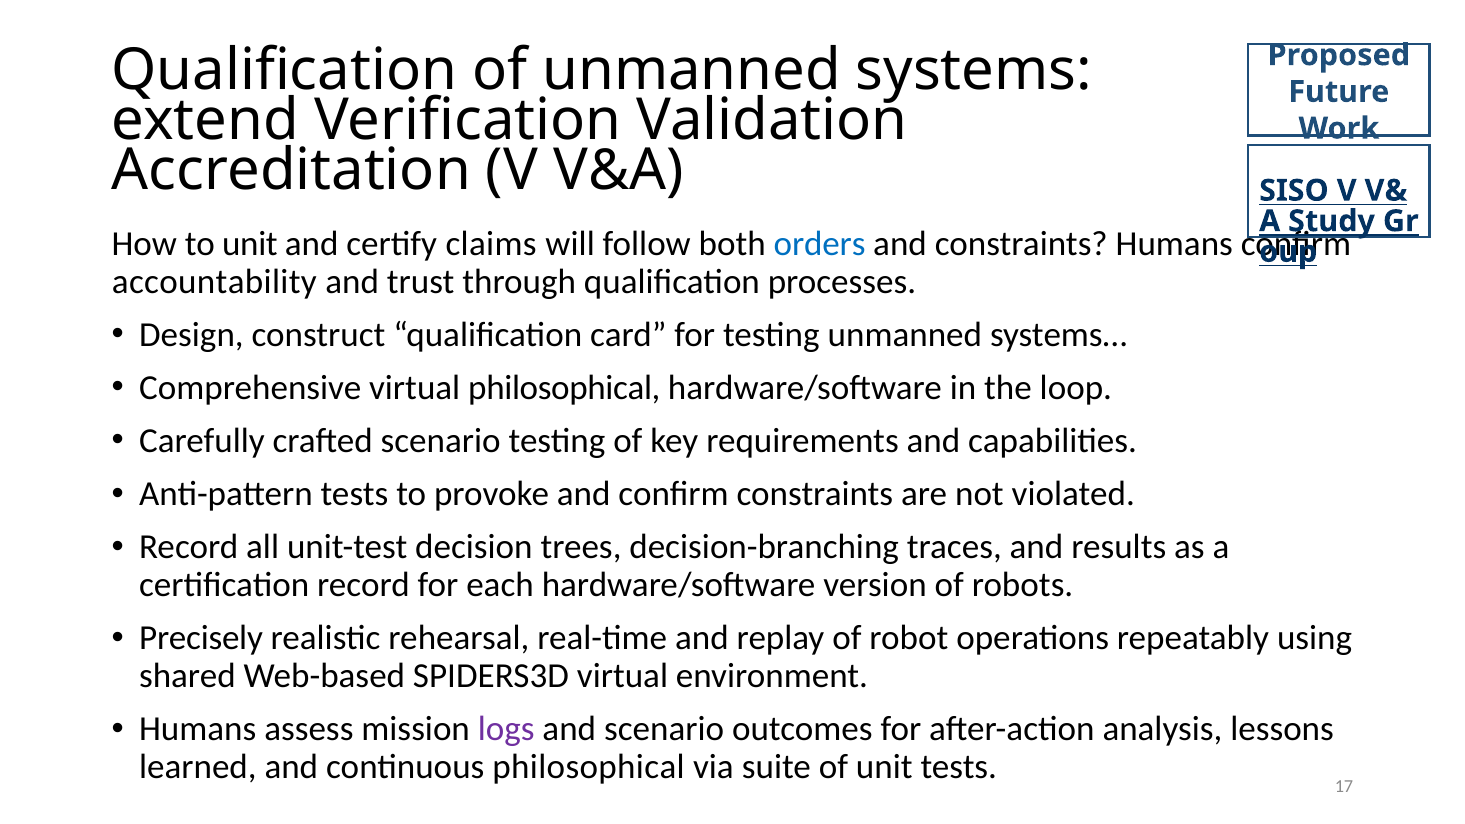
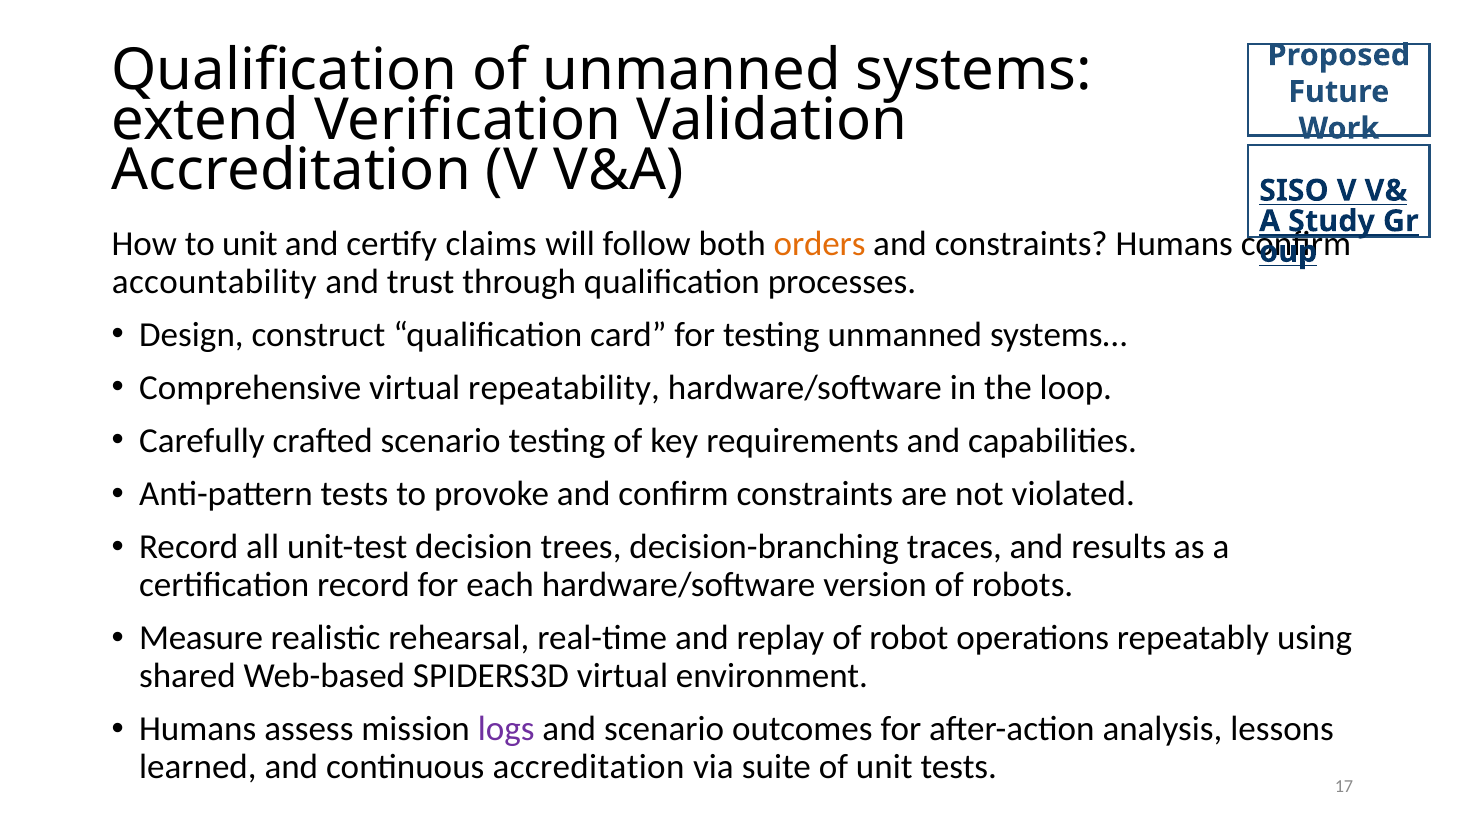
orders colour: blue -> orange
virtual philosophical: philosophical -> repeatability
Precisely: Precisely -> Measure
continuous philosophical: philosophical -> accreditation
